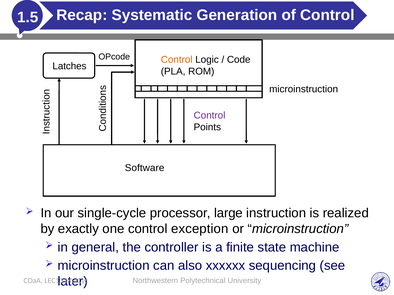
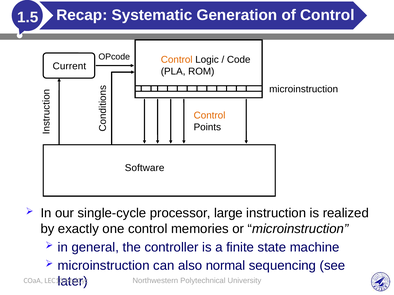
Latches: Latches -> Current
Control at (210, 116) colour: purple -> orange
exception: exception -> memories
xxxxxx: xxxxxx -> normal
